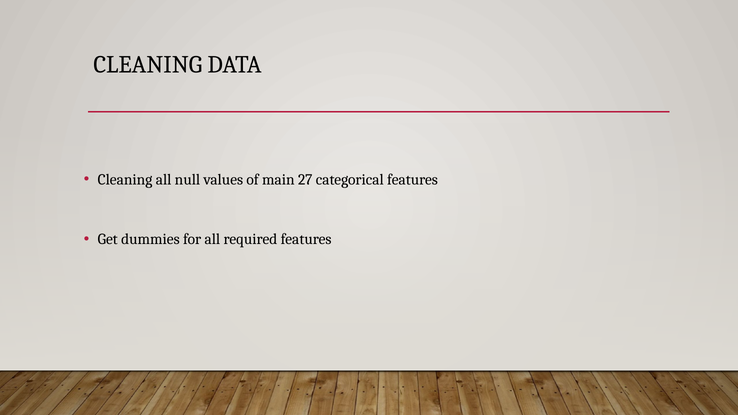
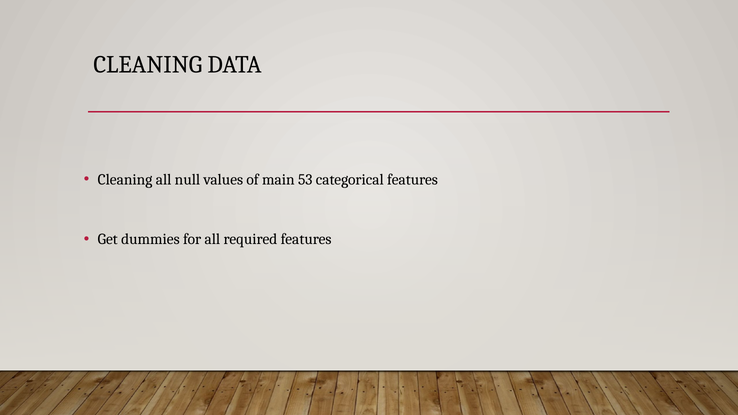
27: 27 -> 53
